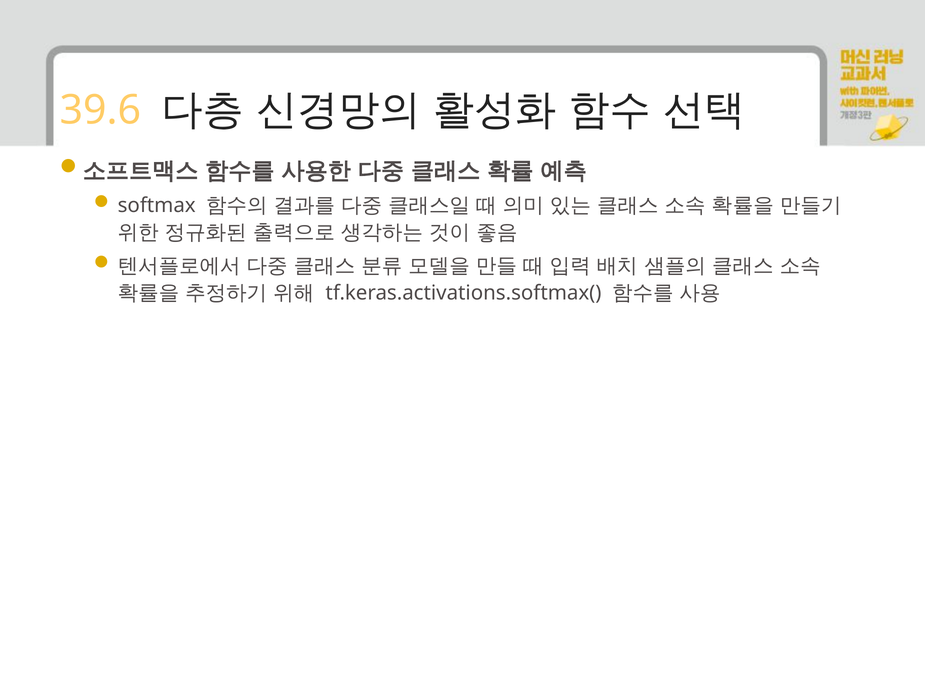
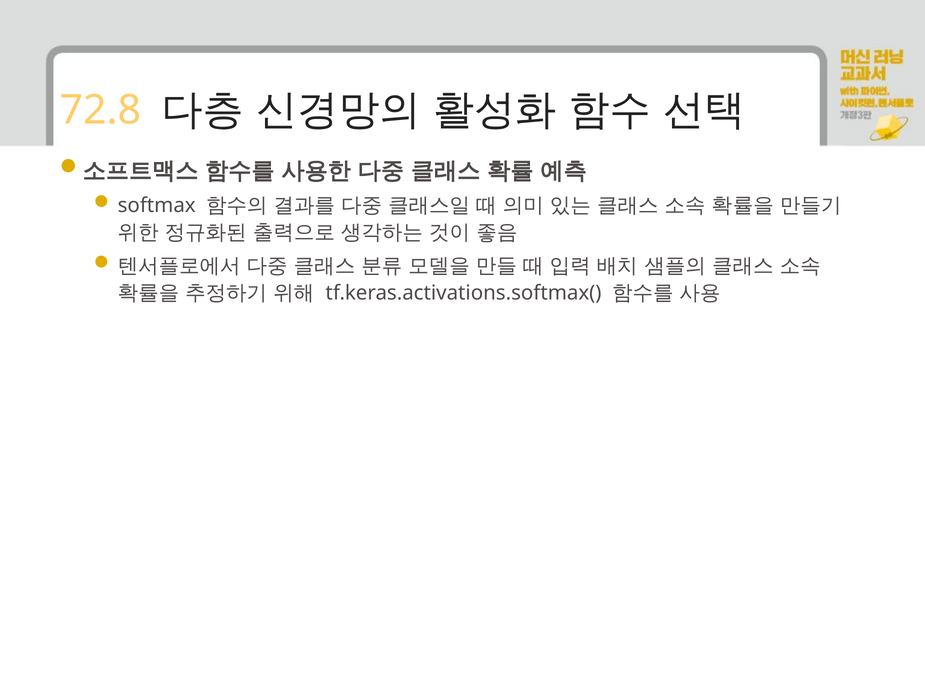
39.6: 39.6 -> 72.8
